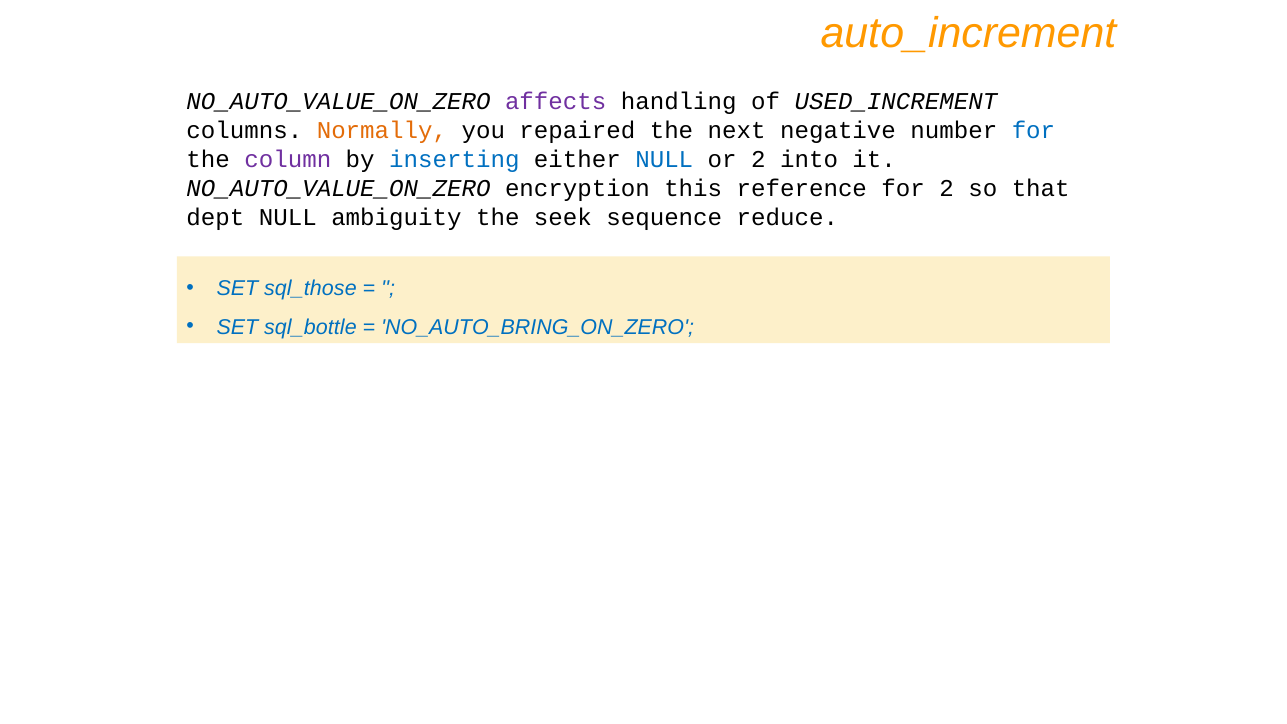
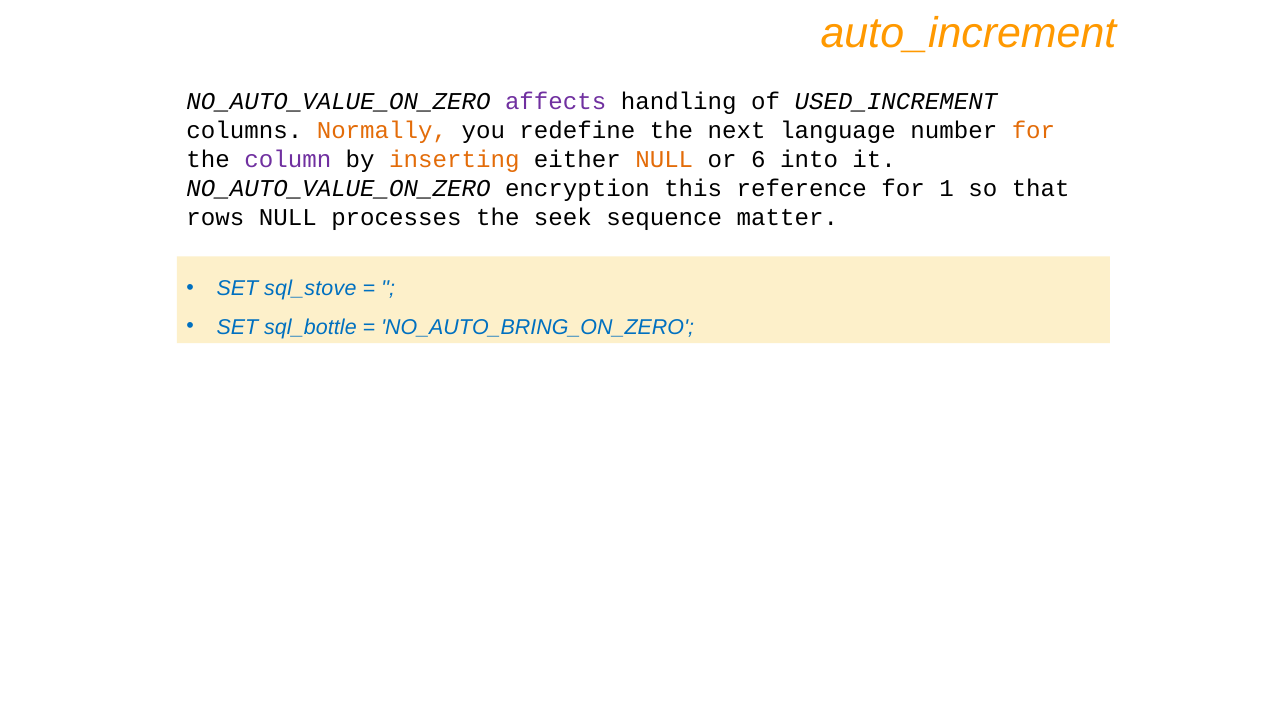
repaired: repaired -> redefine
negative: negative -> language
for at (1033, 130) colour: blue -> orange
inserting colour: blue -> orange
NULL at (664, 159) colour: blue -> orange
or 2: 2 -> 6
for 2: 2 -> 1
dept: dept -> rows
ambiguity: ambiguity -> processes
reduce: reduce -> matter
sql_those: sql_those -> sql_stove
